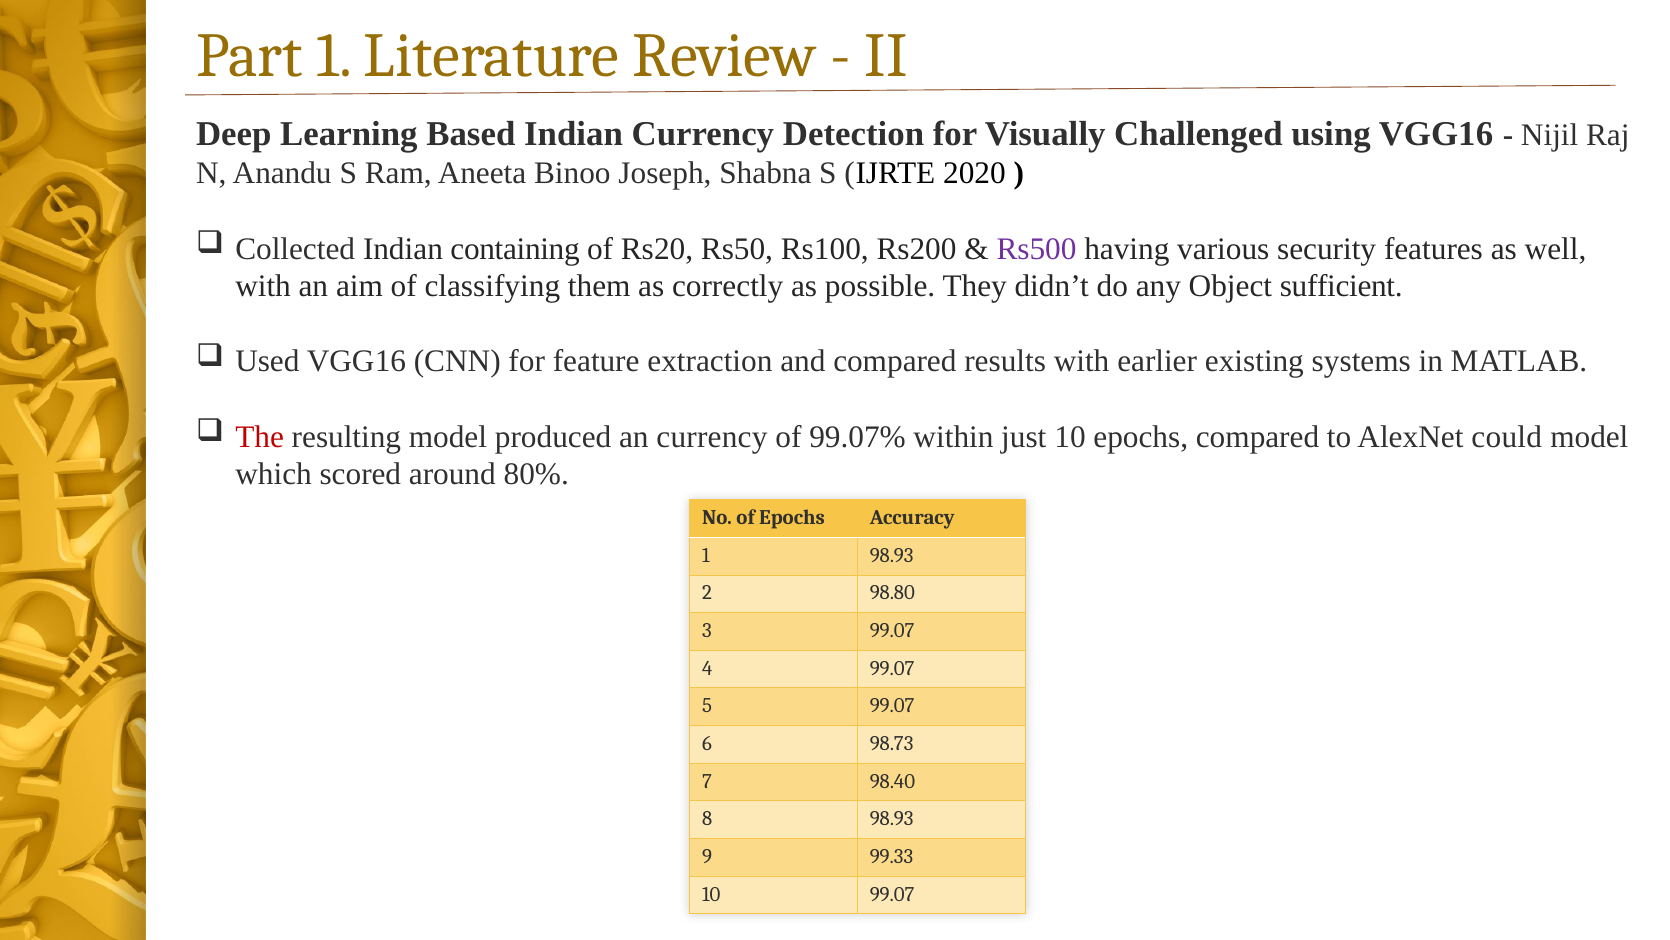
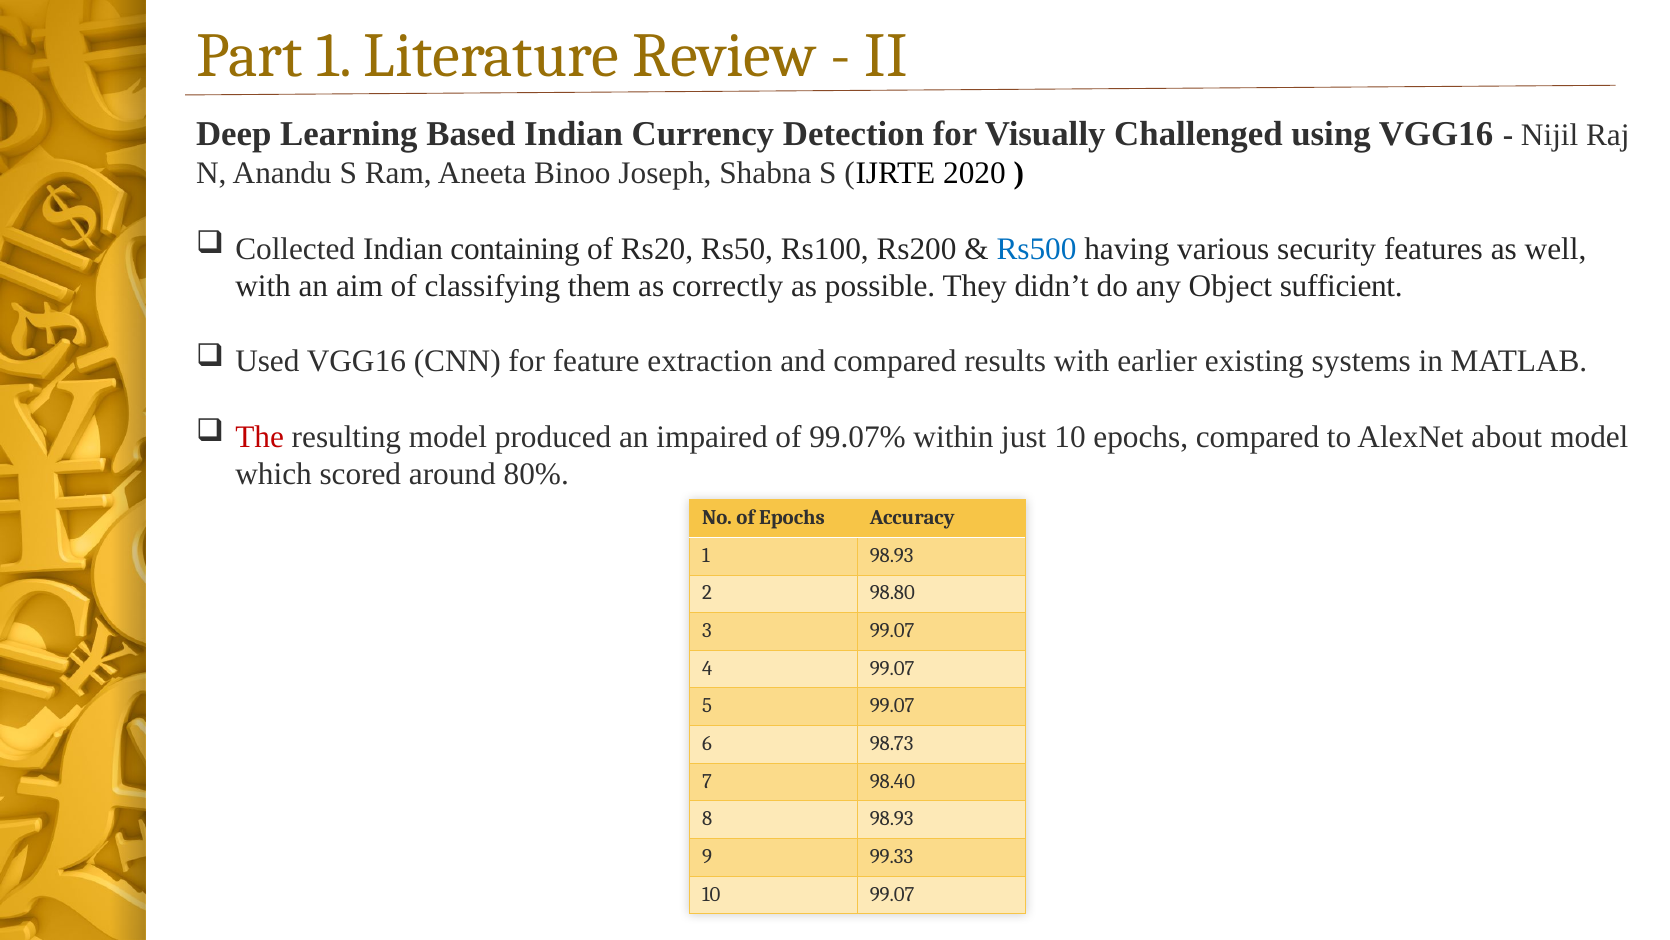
Rs500 colour: purple -> blue
an currency: currency -> impaired
could: could -> about
